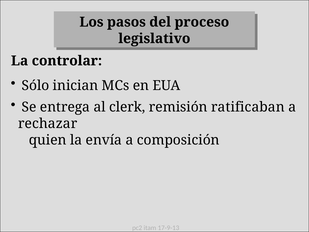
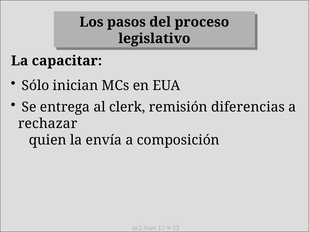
controlar: controlar -> capacitar
ratificaban: ratificaban -> diferencias
